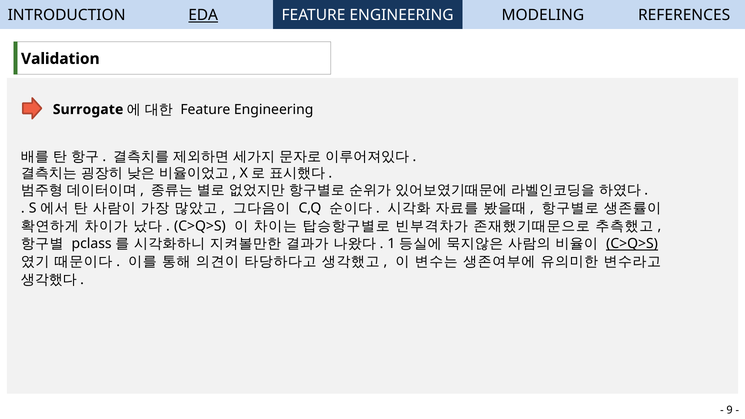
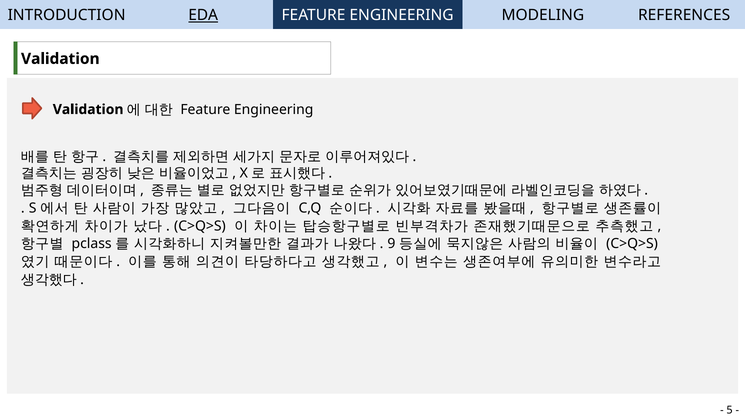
Surrogate at (88, 109): Surrogate -> Validation
1: 1 -> 9
C>Q>S at (632, 244) underline: present -> none
9: 9 -> 5
